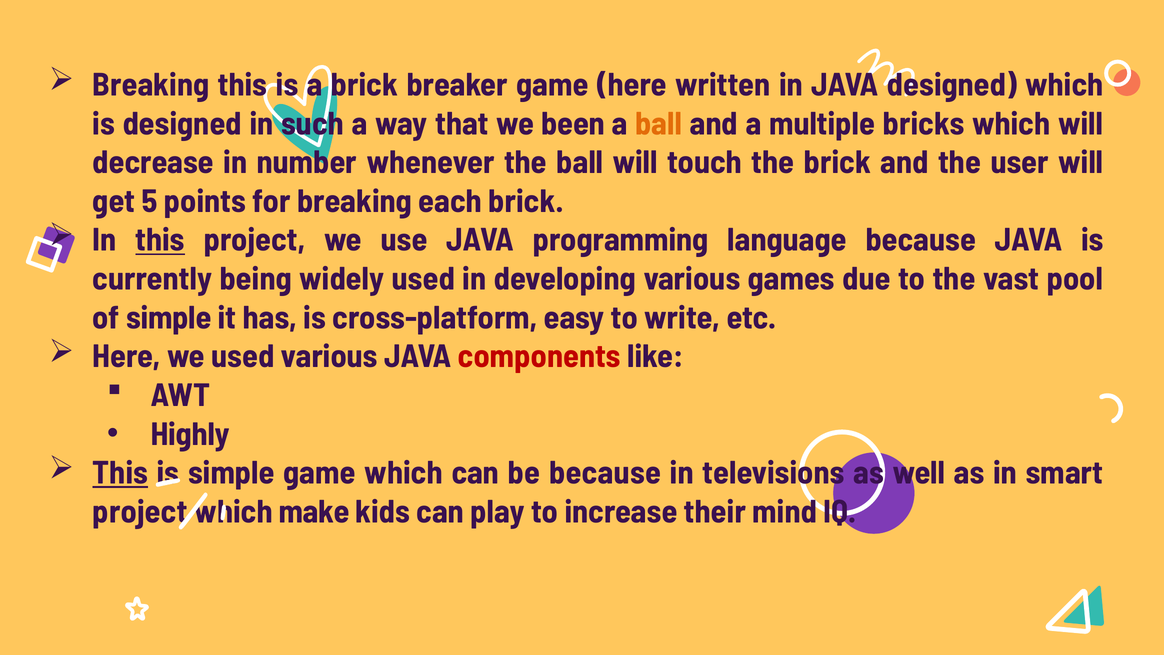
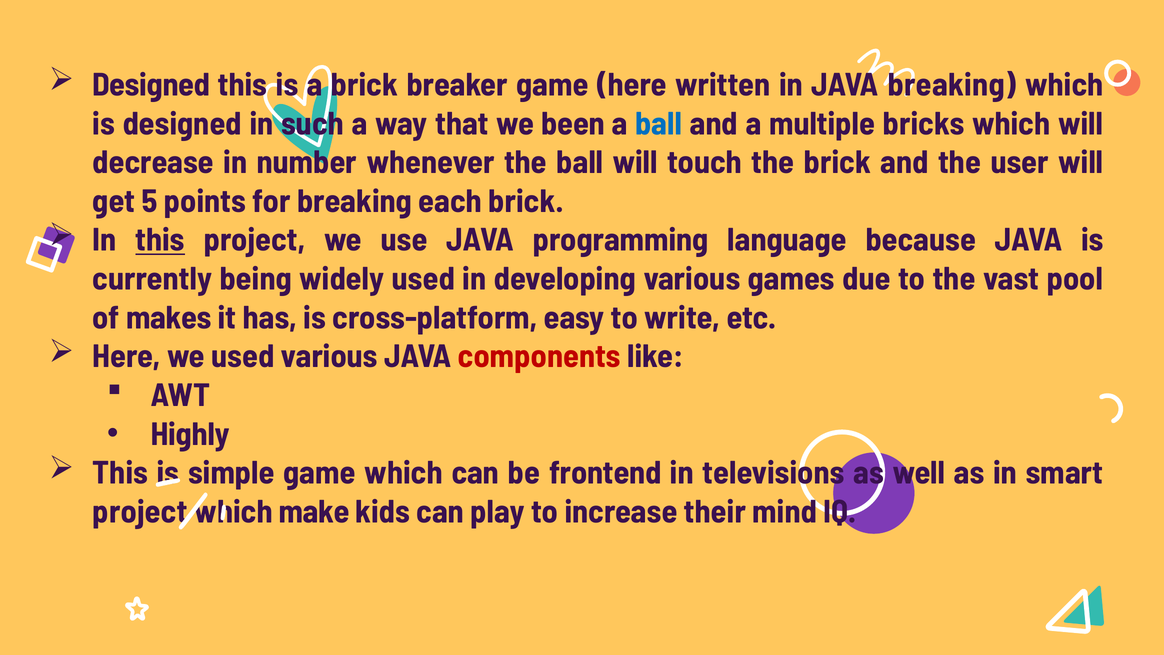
Breaking at (151, 85): Breaking -> Designed
JAVA designed: designed -> breaking
ball at (659, 124) colour: orange -> blue
of simple: simple -> makes
This at (120, 473) underline: present -> none
be because: because -> frontend
